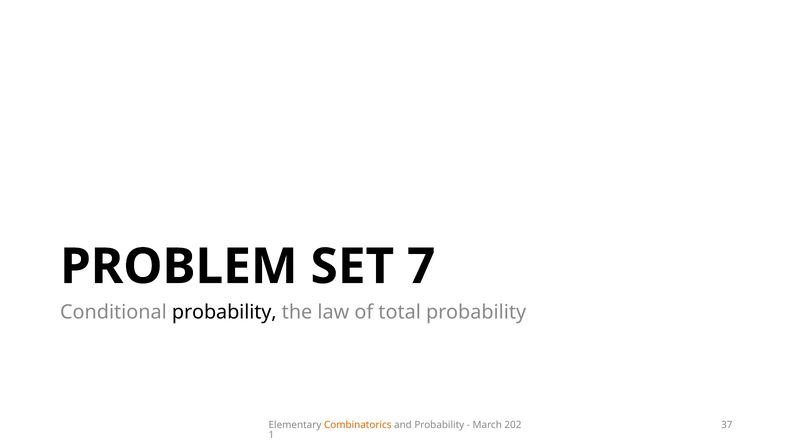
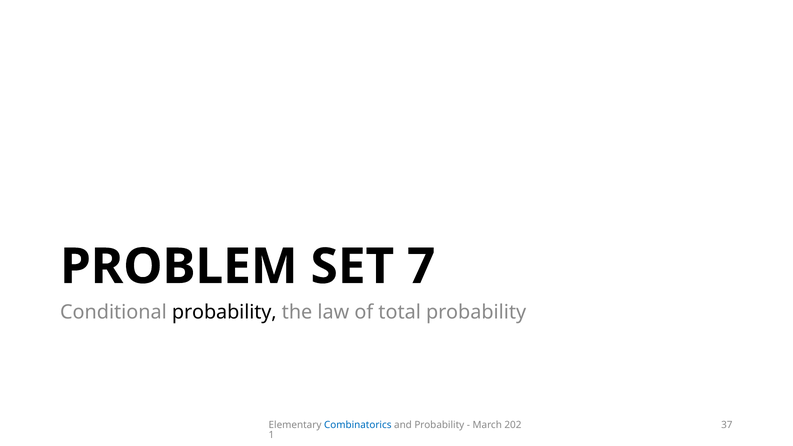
Combinatorics colour: orange -> blue
